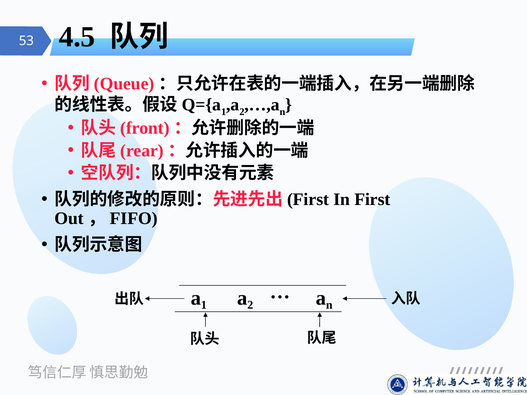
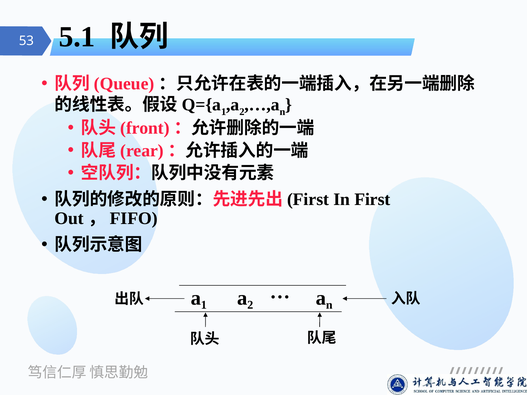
4.5: 4.5 -> 5.1
